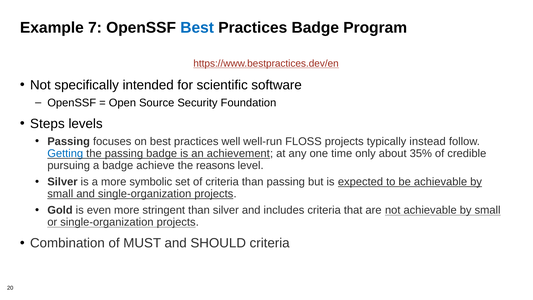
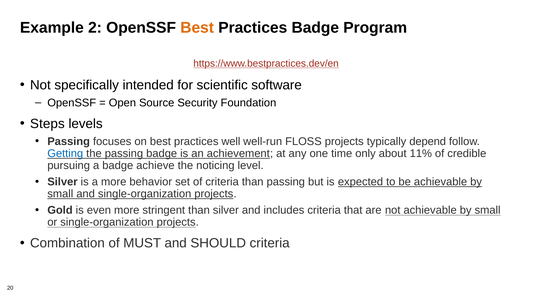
7: 7 -> 2
Best at (197, 28) colour: blue -> orange
instead: instead -> depend
35%: 35% -> 11%
reasons: reasons -> noticing
symbolic: symbolic -> behavior
